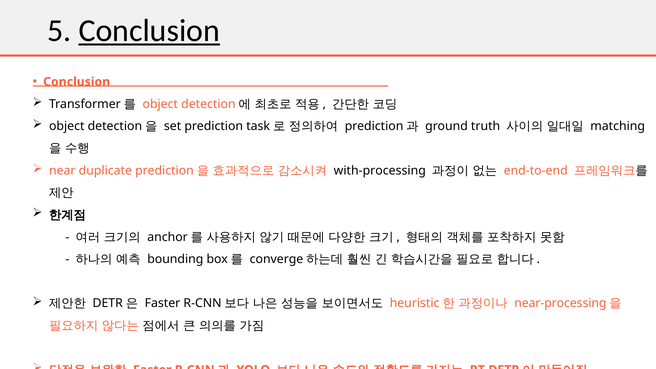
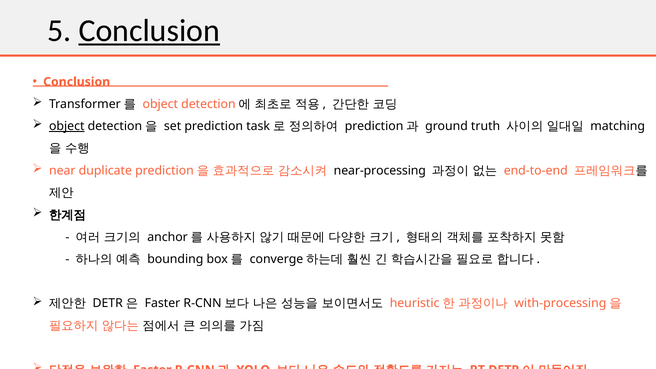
object at (67, 126) underline: none -> present
with-processing: with-processing -> near-processing
near-processing: near-processing -> with-processing
